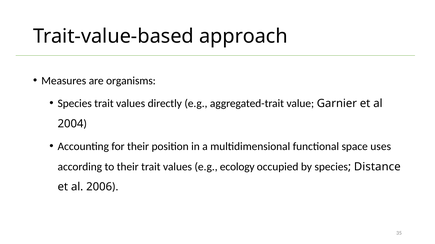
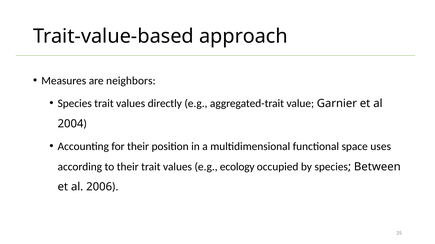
organisms: organisms -> neighbors
Distance: Distance -> Between
